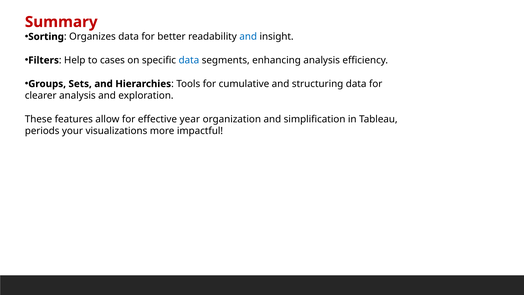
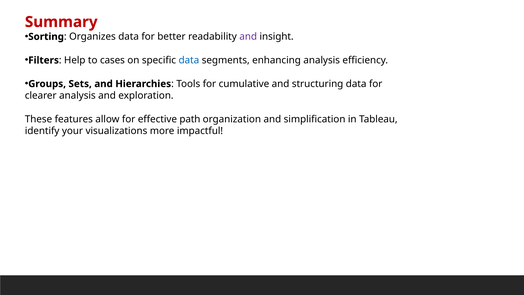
and at (248, 37) colour: blue -> purple
year: year -> path
periods: periods -> identify
